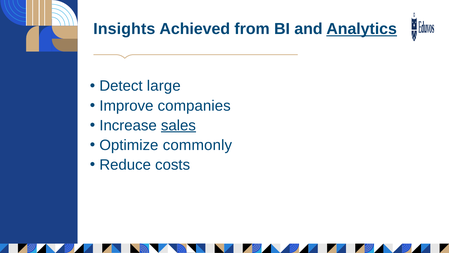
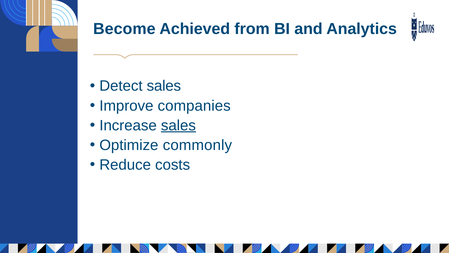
Insights: Insights -> Become
Analytics underline: present -> none
Detect large: large -> sales
